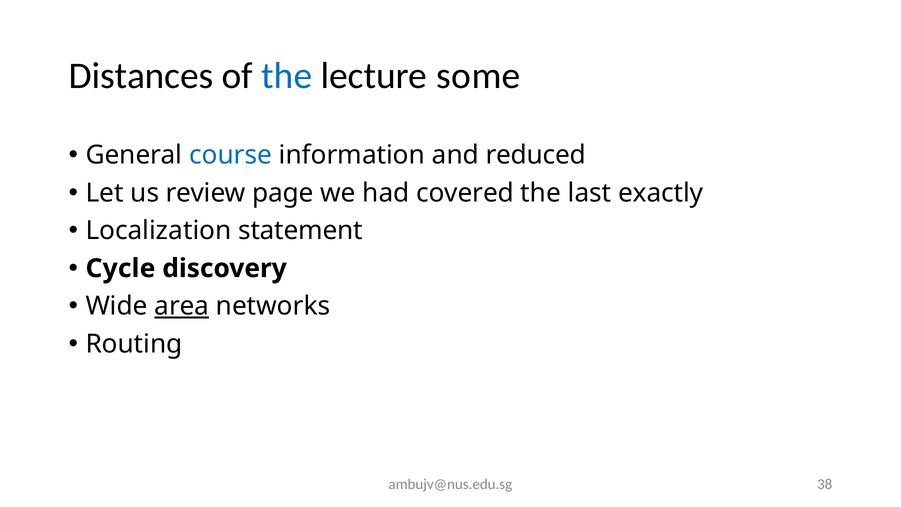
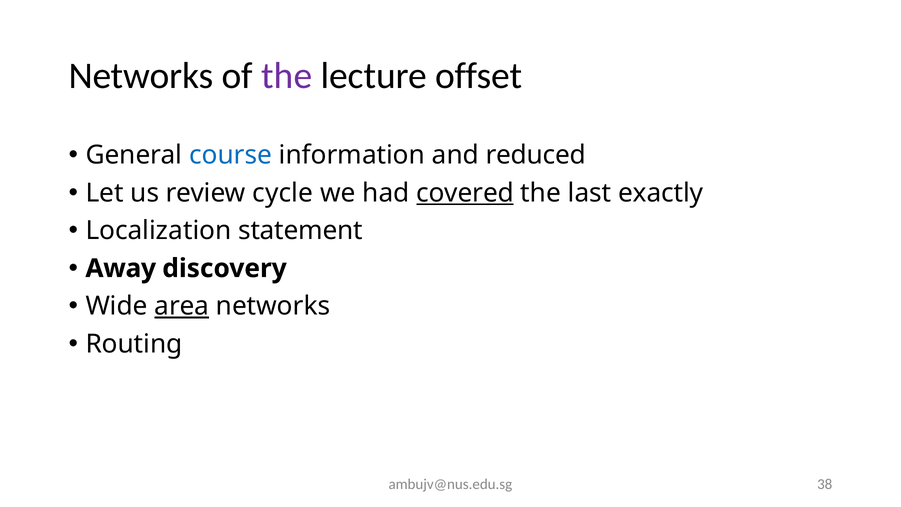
Distances at (141, 76): Distances -> Networks
the at (287, 76) colour: blue -> purple
some: some -> offset
page: page -> cycle
covered underline: none -> present
Cycle: Cycle -> Away
